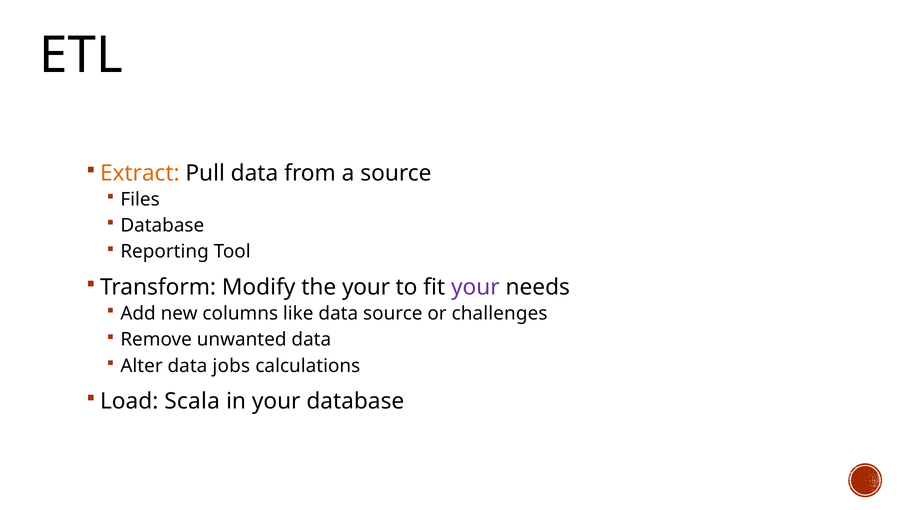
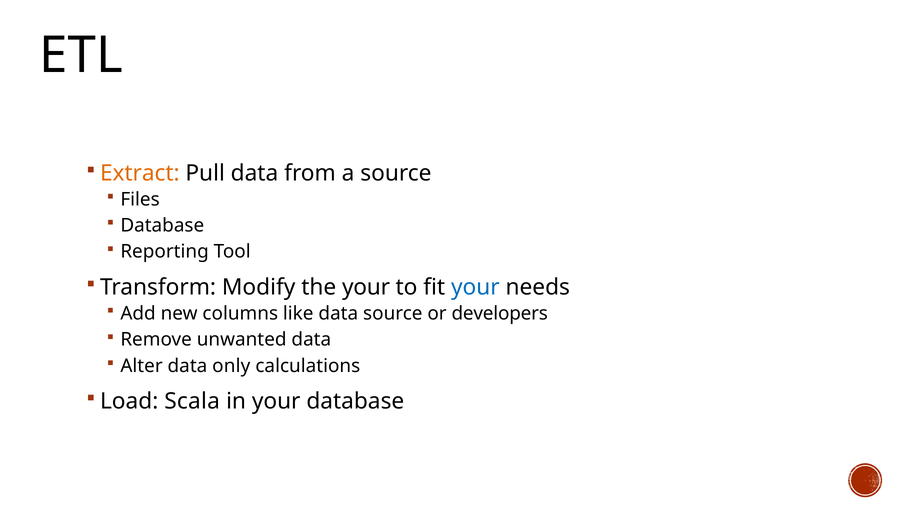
your at (475, 287) colour: purple -> blue
challenges: challenges -> developers
jobs: jobs -> only
